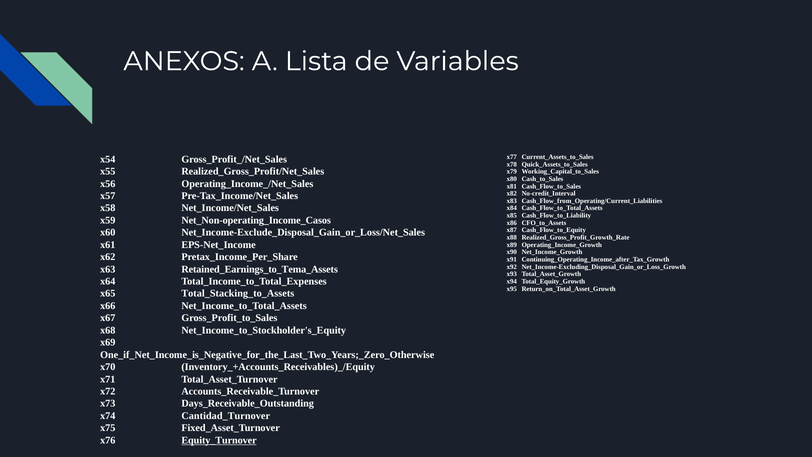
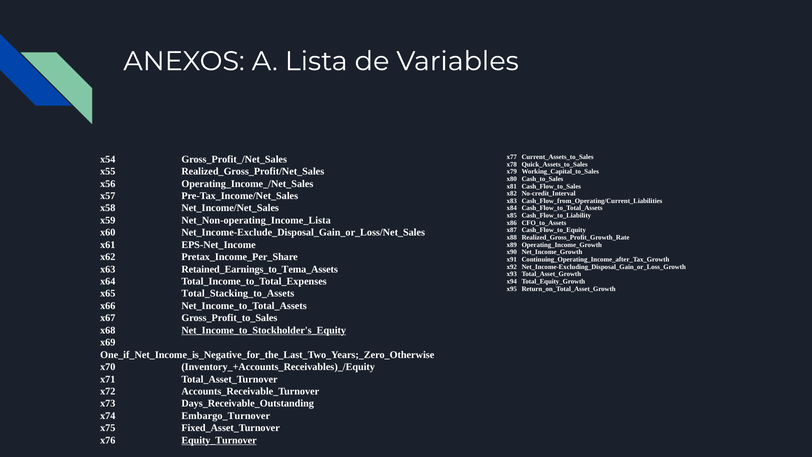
Net_Non-operating_Income_Casos: Net_Non-operating_Income_Casos -> Net_Non-operating_Income_Lista
Net_Income_to_Stockholder's_Equity underline: none -> present
Cantidad_Turnover: Cantidad_Turnover -> Embargo_Turnover
